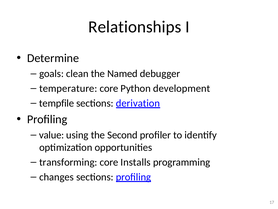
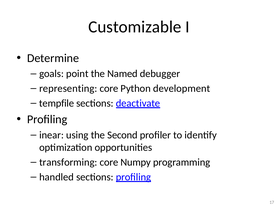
Relationships: Relationships -> Customizable
clean: clean -> point
temperature: temperature -> representing
derivation: derivation -> deactivate
value: value -> inear
Installs: Installs -> Numpy
changes: changes -> handled
